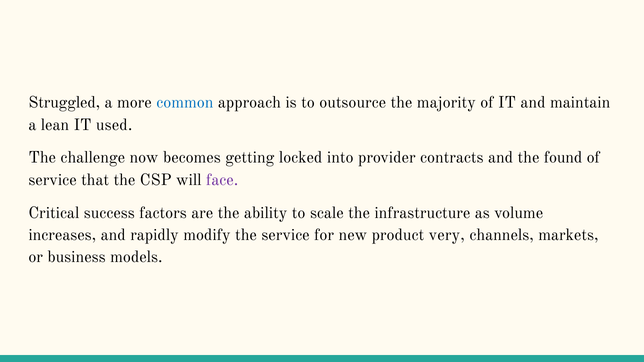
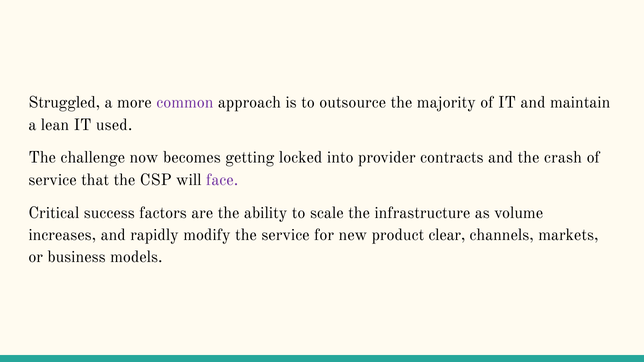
common colour: blue -> purple
found: found -> crash
very: very -> clear
